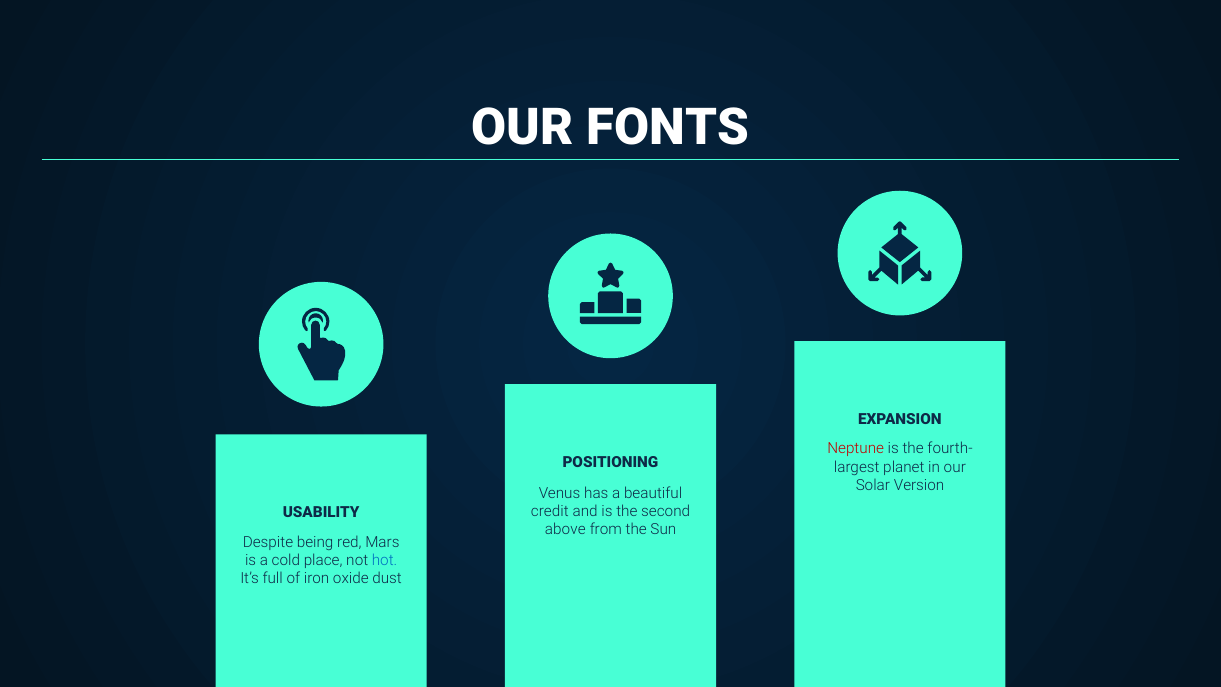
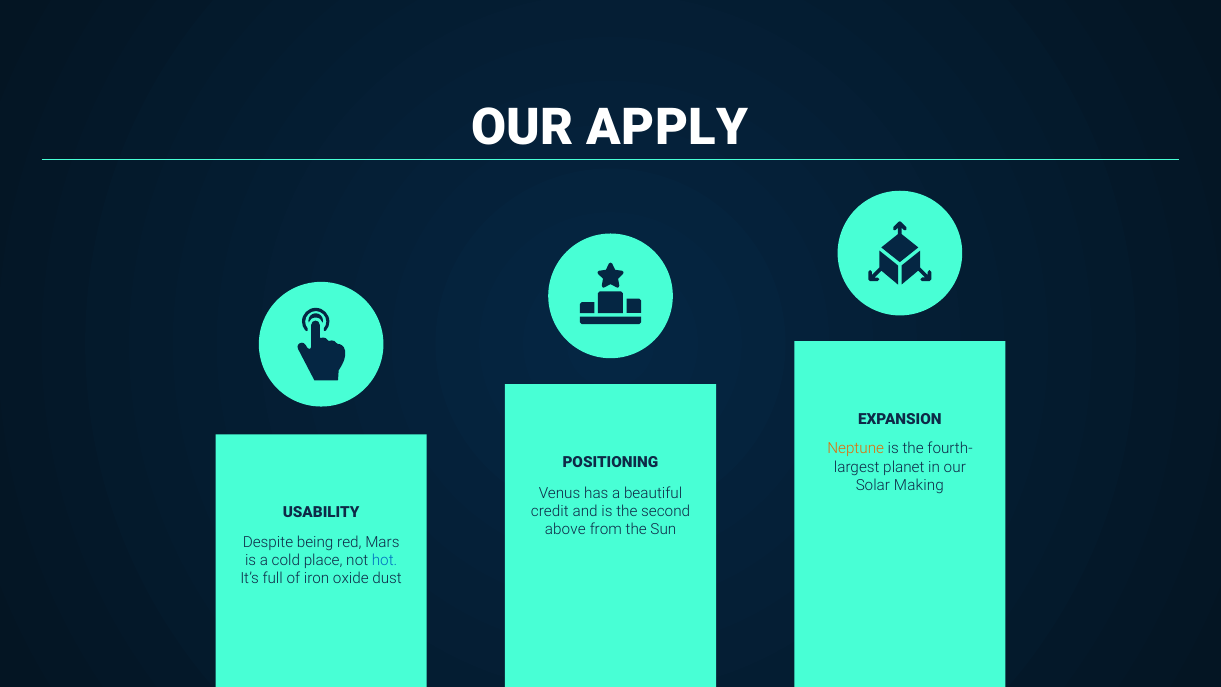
FONTS: FONTS -> APPLY
Neptune colour: red -> orange
Version: Version -> Making
